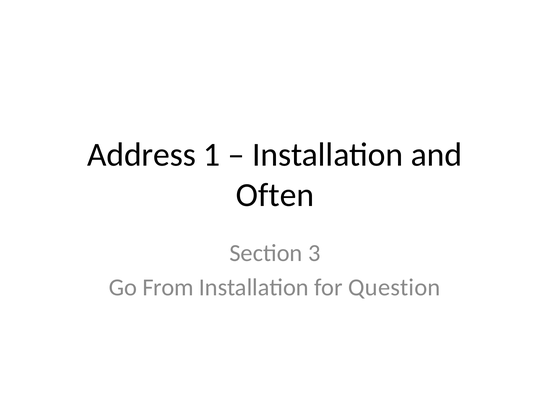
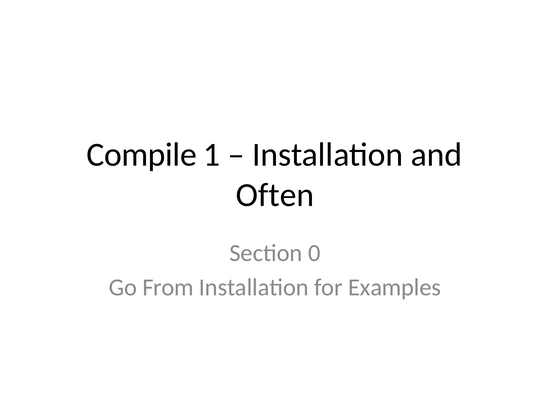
Address: Address -> Compile
3: 3 -> 0
Question: Question -> Examples
